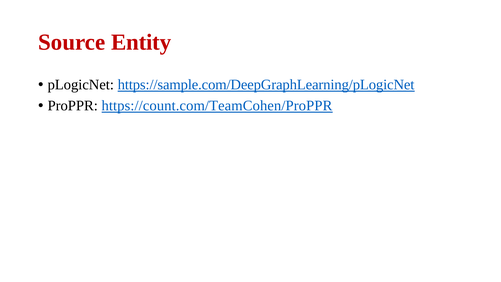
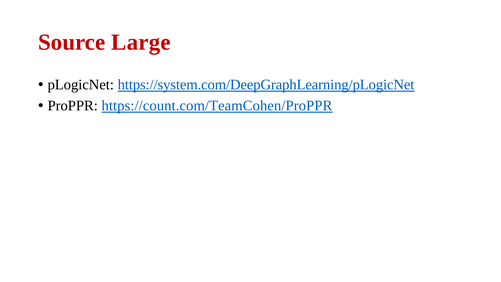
Entity: Entity -> Large
https://sample.com/DeepGraphLearning/pLogicNet: https://sample.com/DeepGraphLearning/pLogicNet -> https://system.com/DeepGraphLearning/pLogicNet
